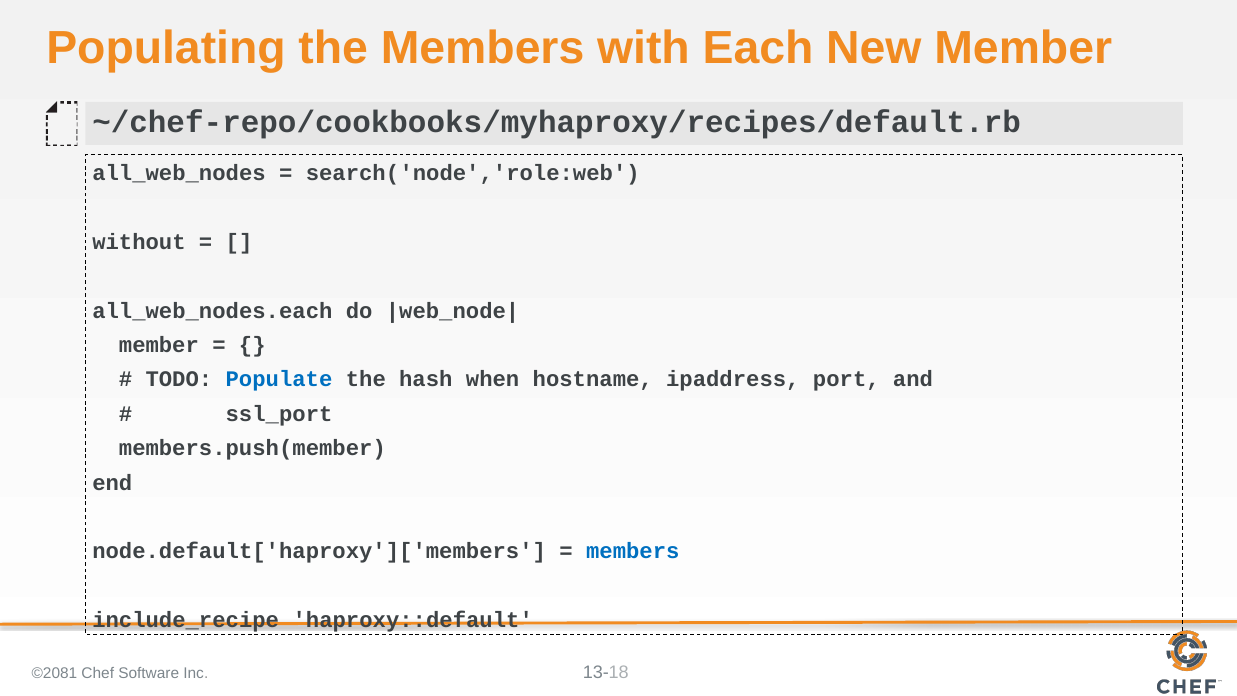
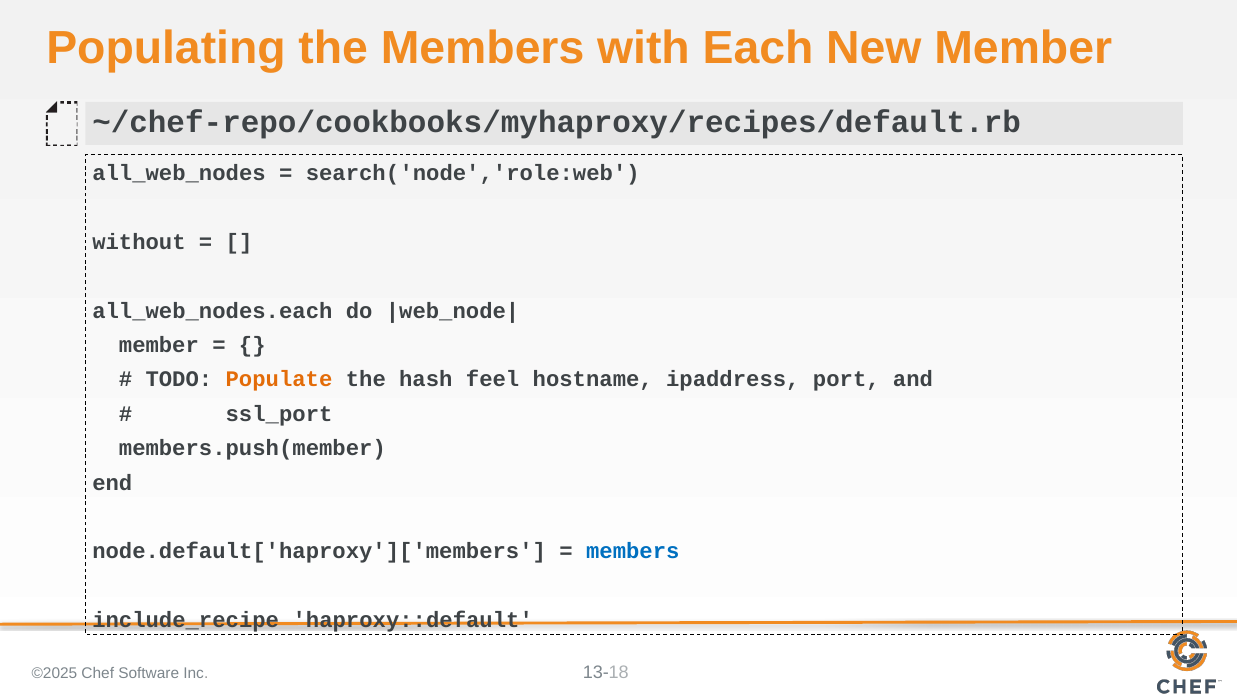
Populate colour: blue -> orange
when: when -> feel
©2081: ©2081 -> ©2025
